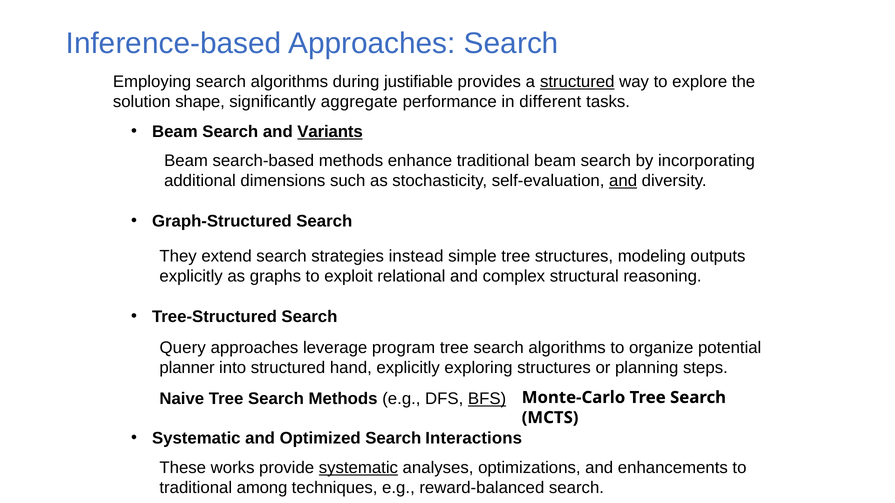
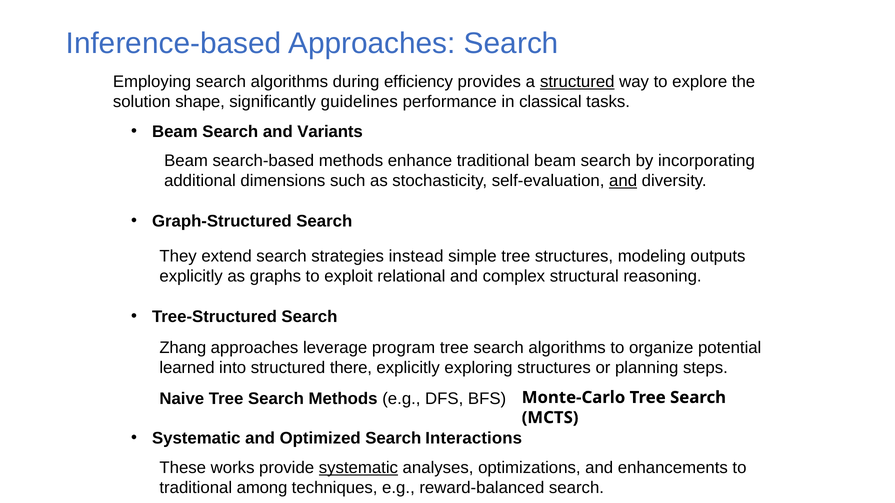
justifiable: justifiable -> efficiency
aggregate: aggregate -> guidelines
different: different -> classical
Variants underline: present -> none
Query: Query -> Zhang
planner: planner -> learned
hand: hand -> there
BFS underline: present -> none
